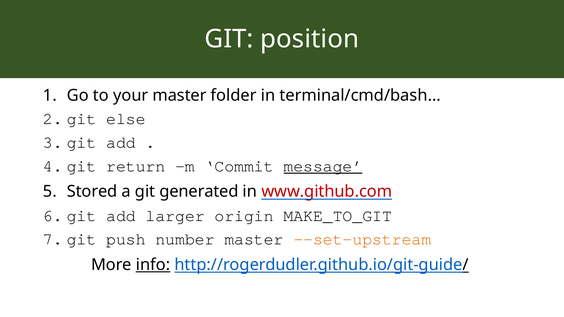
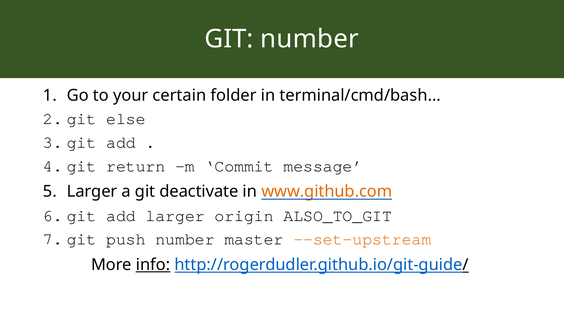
GIT position: position -> number
your master: master -> certain
message underline: present -> none
Stored at (92, 192): Stored -> Larger
generated: generated -> deactivate
www.github.com colour: red -> orange
MAKE_TO_GIT: MAKE_TO_GIT -> ALSO_TO_GIT
